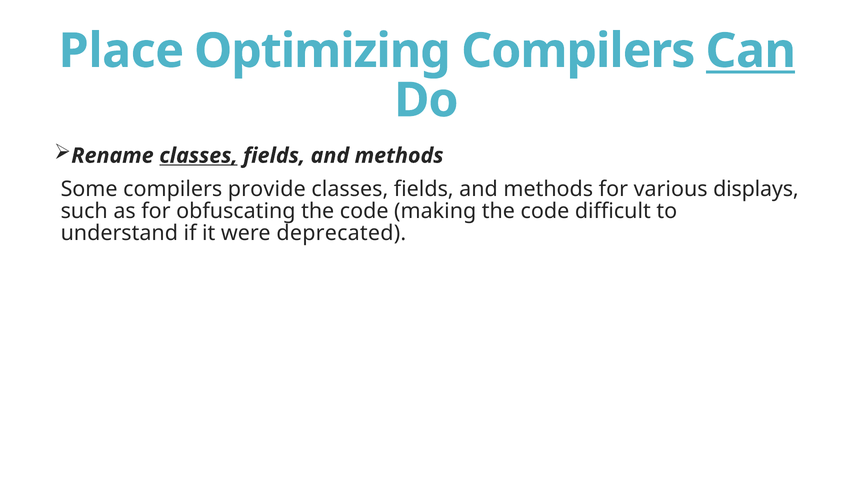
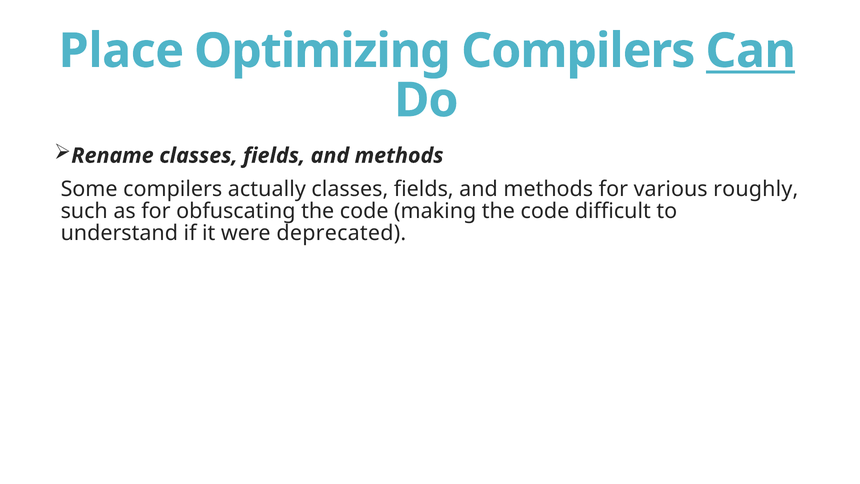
classes at (198, 156) underline: present -> none
provide: provide -> actually
displays: displays -> roughly
